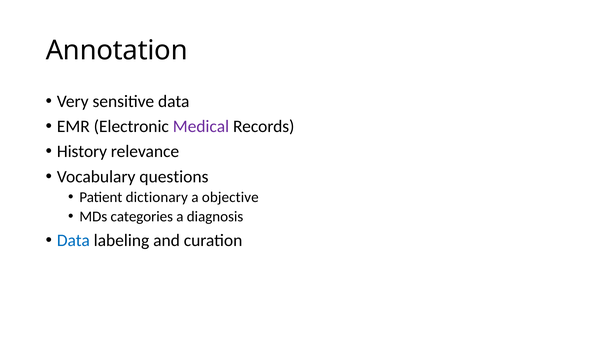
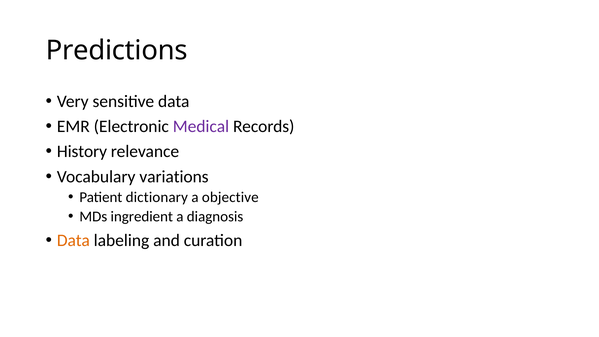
Annotation: Annotation -> Predictions
questions: questions -> variations
categories: categories -> ingredient
Data at (73, 240) colour: blue -> orange
